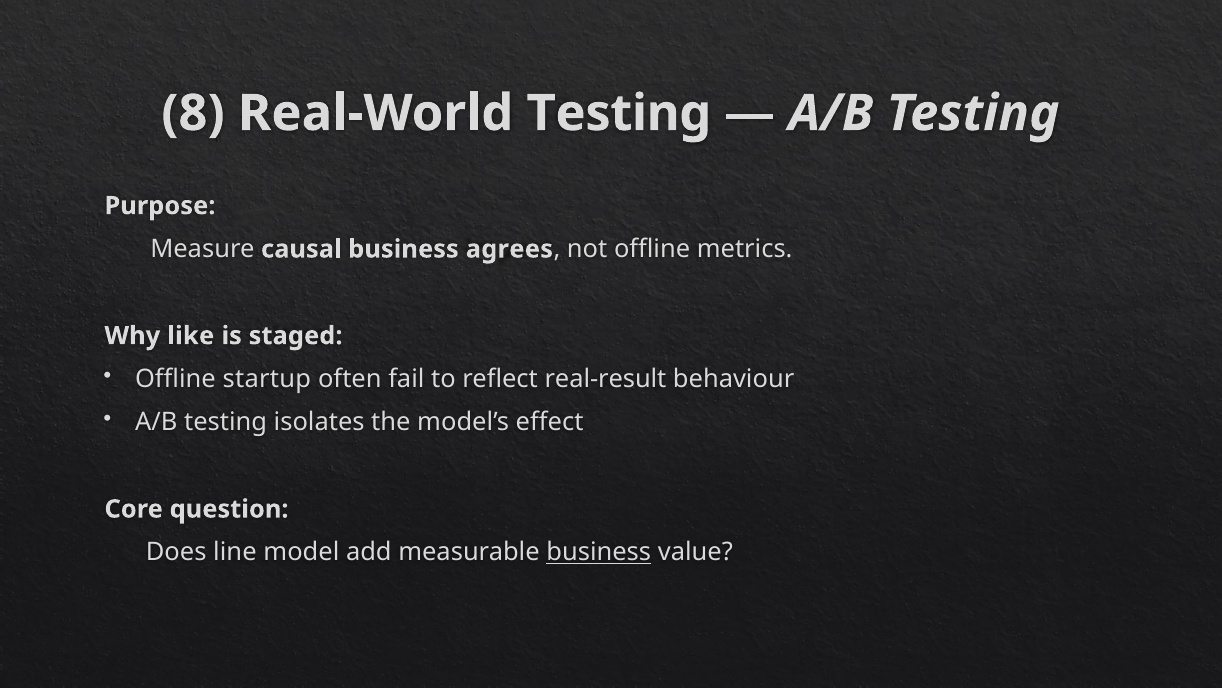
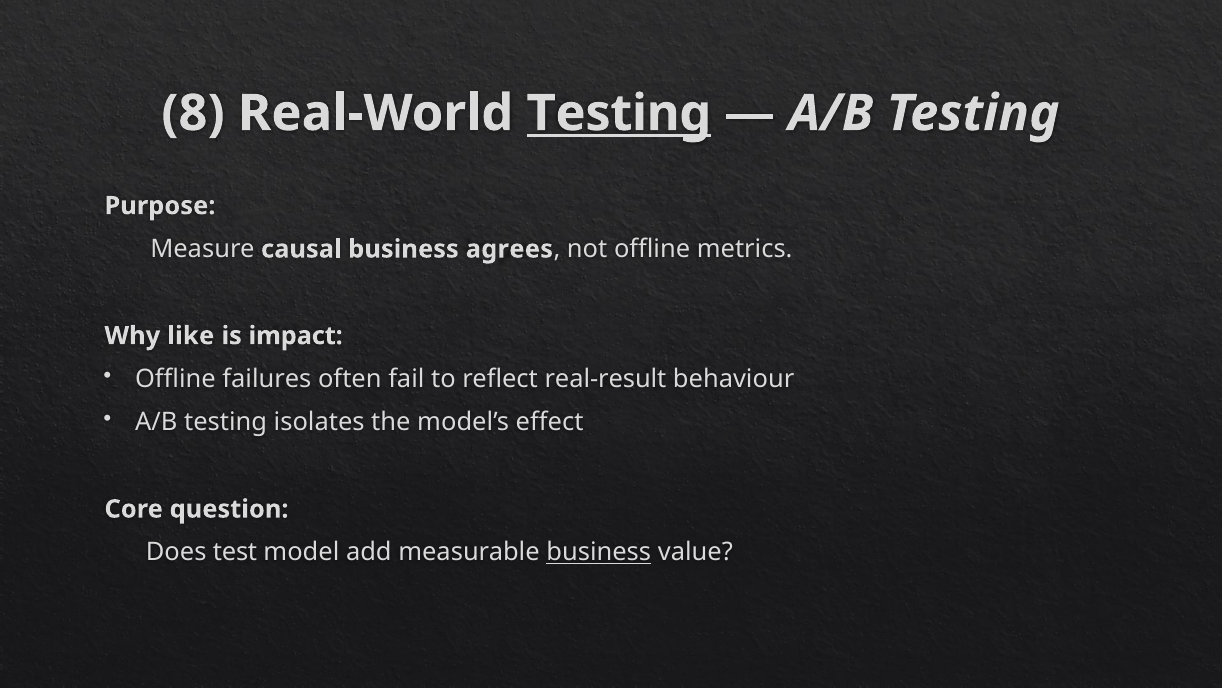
Testing at (619, 113) underline: none -> present
staged: staged -> impact
startup: startup -> failures
line: line -> test
